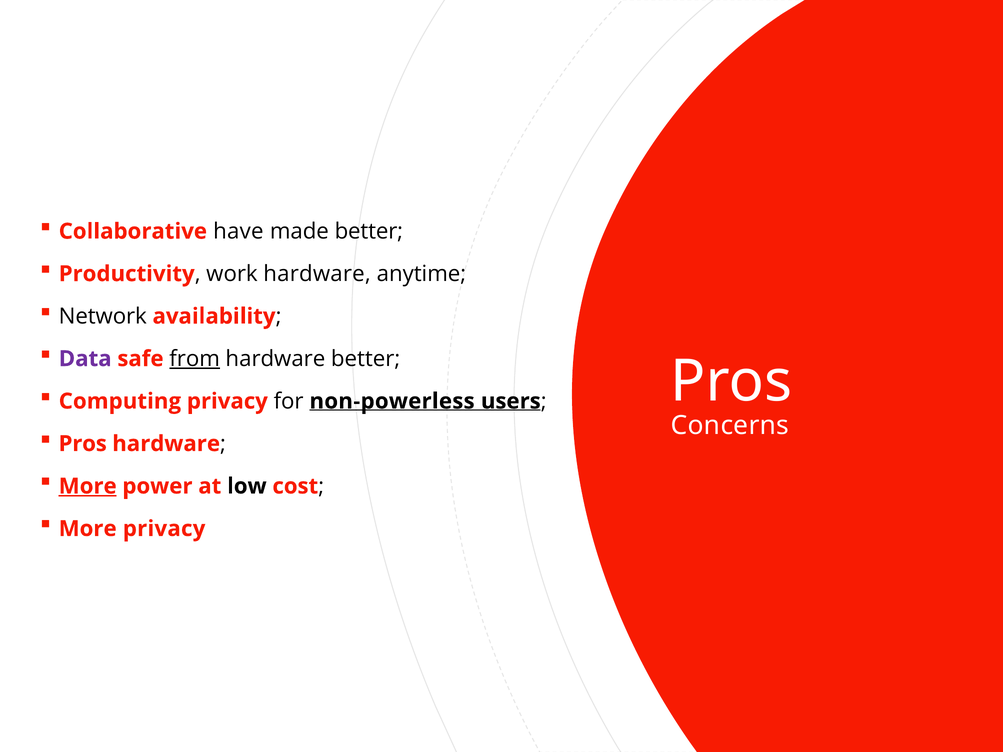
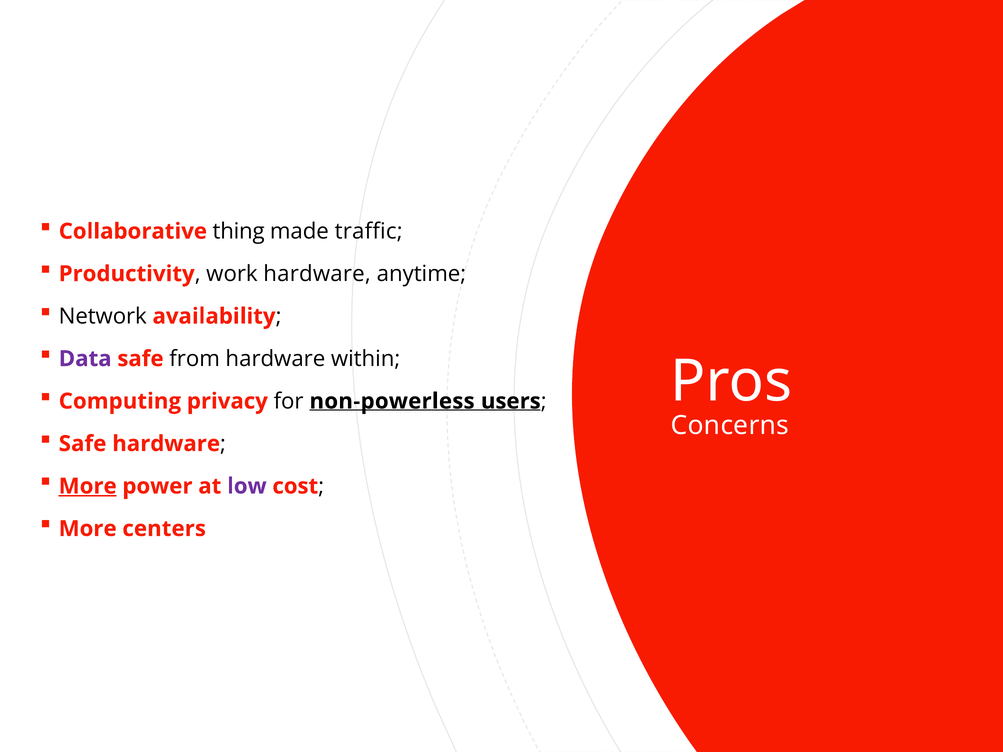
have: have -> thing
made better: better -> traffic
from underline: present -> none
hardware better: better -> within
Pros at (83, 444): Pros -> Safe
low colour: black -> purple
More privacy: privacy -> centers
